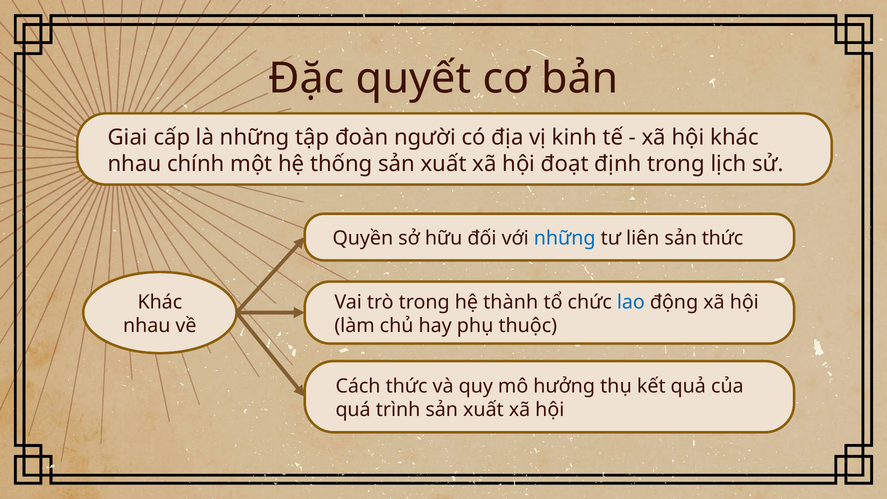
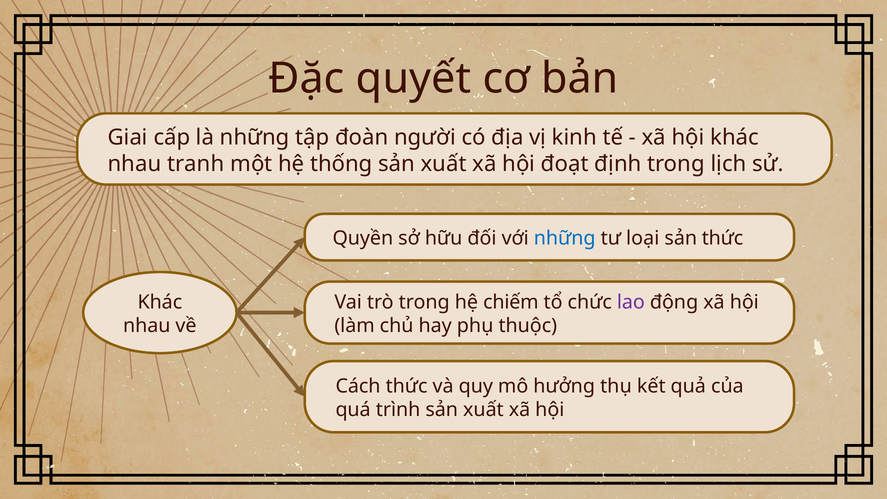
chính: chính -> tranh
liên: liên -> loại
thành: thành -> chiếm
lao colour: blue -> purple
